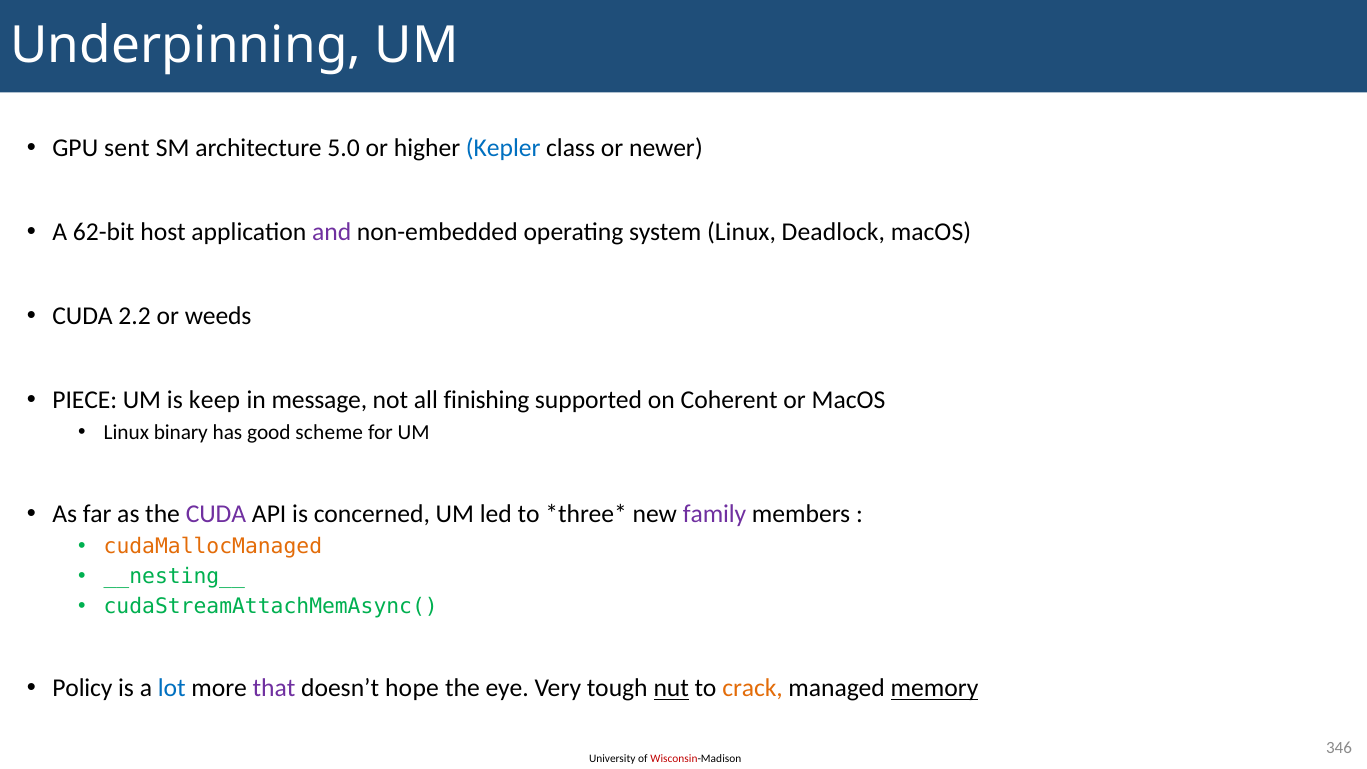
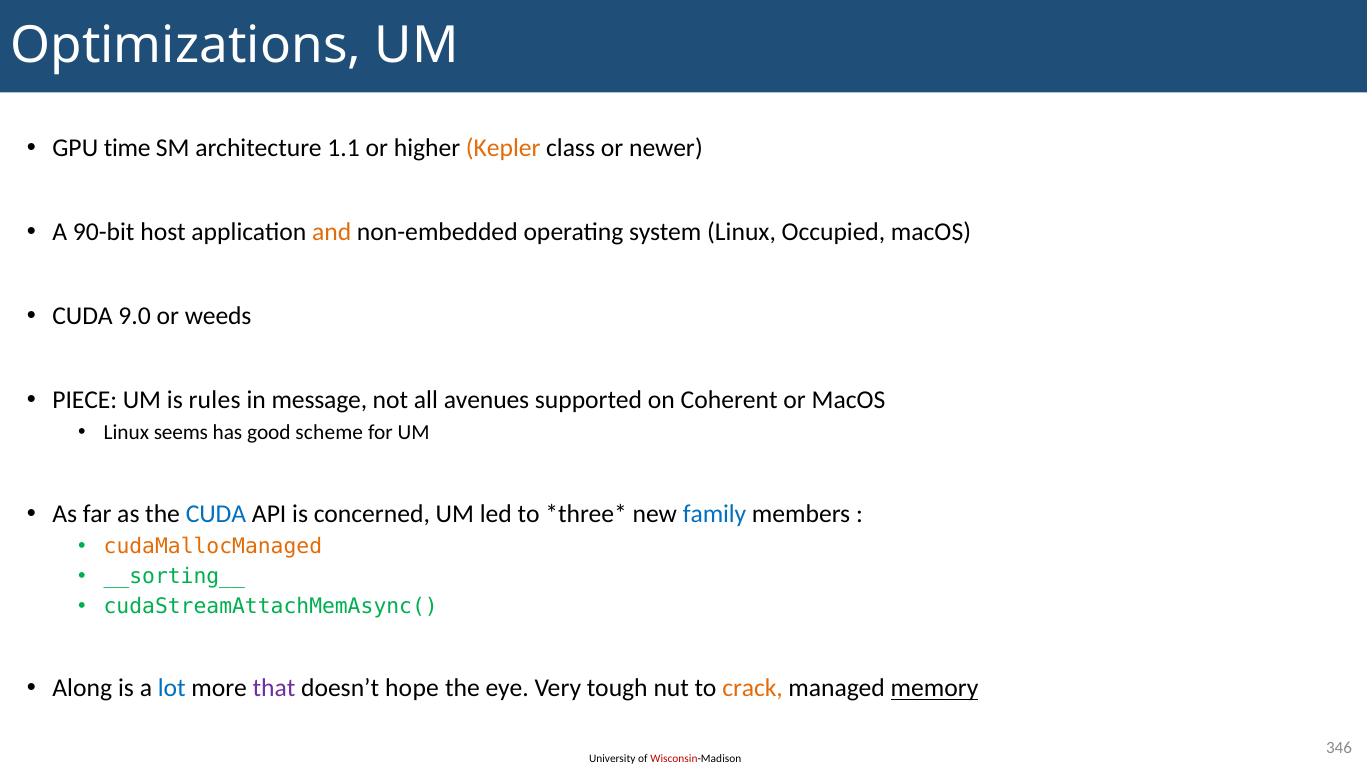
Underpinning: Underpinning -> Optimizations
sent: sent -> time
5.0: 5.0 -> 1.1
Kepler colour: blue -> orange
62-bit: 62-bit -> 90-bit
and colour: purple -> orange
Deadlock: Deadlock -> Occupied
2.2: 2.2 -> 9.0
keep: keep -> rules
finishing: finishing -> avenues
binary: binary -> seems
CUDA at (216, 514) colour: purple -> blue
family colour: purple -> blue
__nesting__: __nesting__ -> __sorting__
Policy: Policy -> Along
nut underline: present -> none
